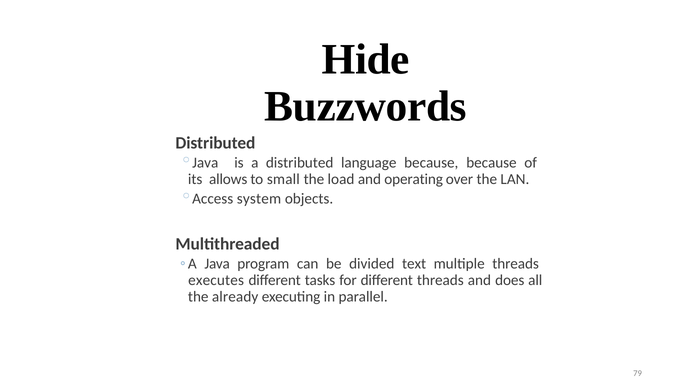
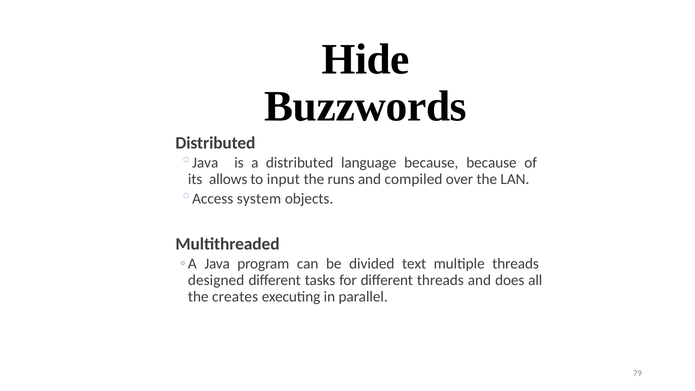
small: small -> input
load: load -> runs
operating: operating -> compiled
executes: executes -> designed
already: already -> creates
